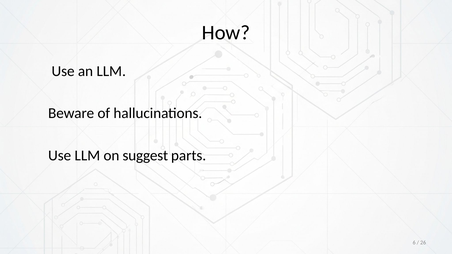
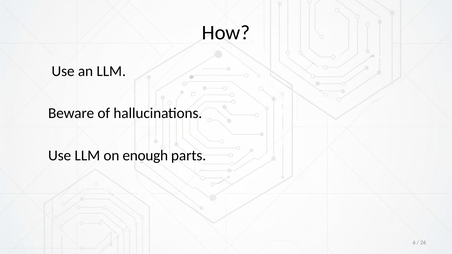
suggest: suggest -> enough
